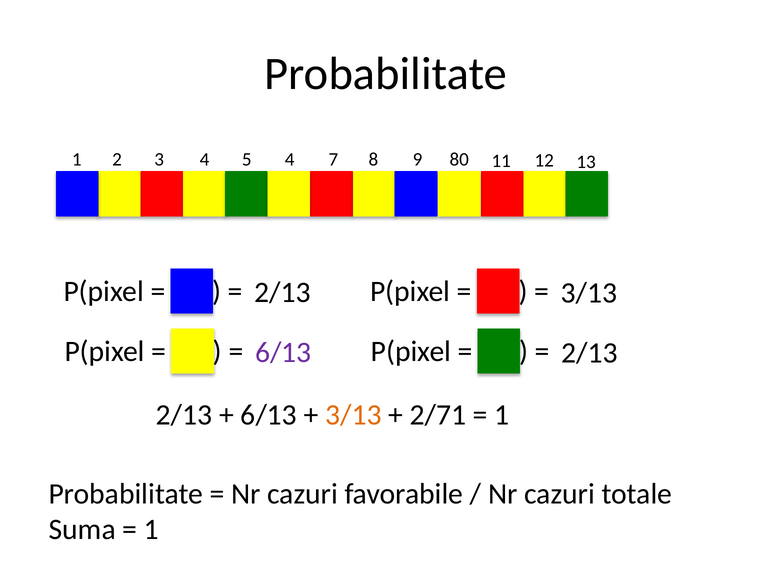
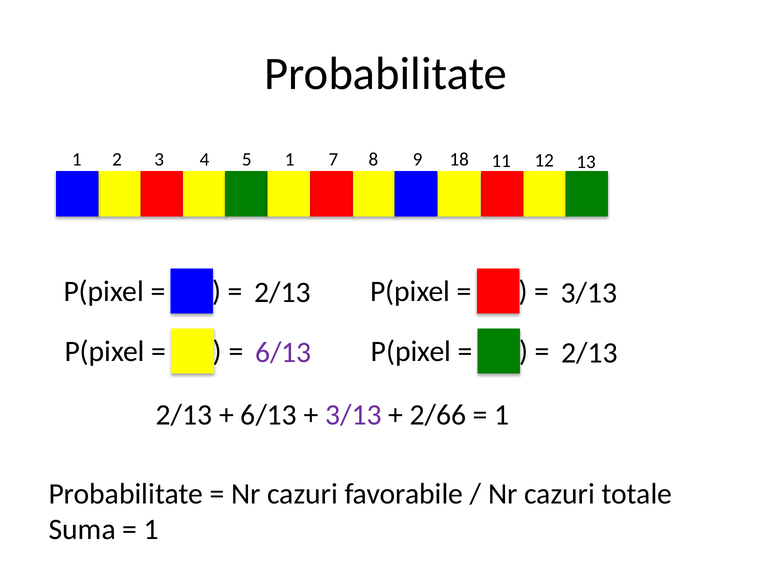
5 4: 4 -> 1
80: 80 -> 18
3/13 at (353, 415) colour: orange -> purple
2/71: 2/71 -> 2/66
